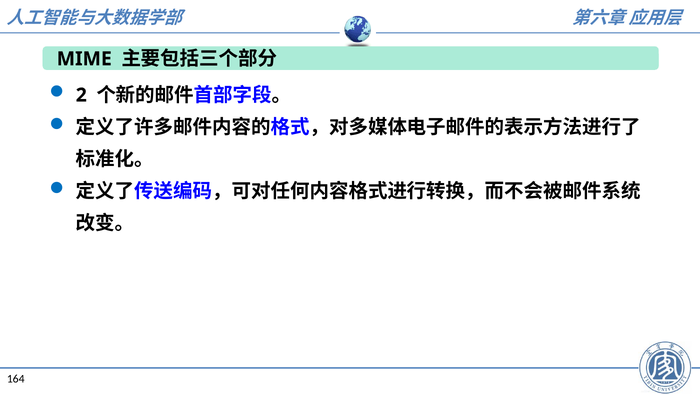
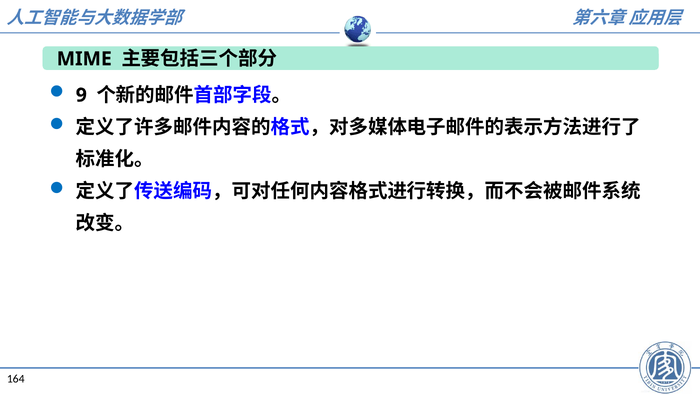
2: 2 -> 9
